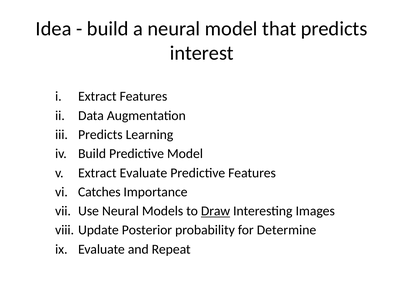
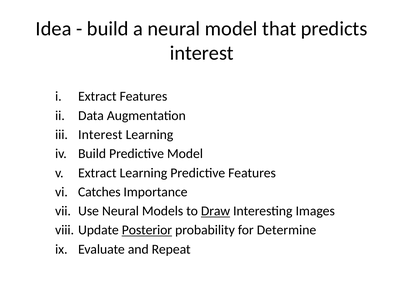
Predicts at (100, 135): Predicts -> Interest
Extract Evaluate: Evaluate -> Learning
Posterior underline: none -> present
